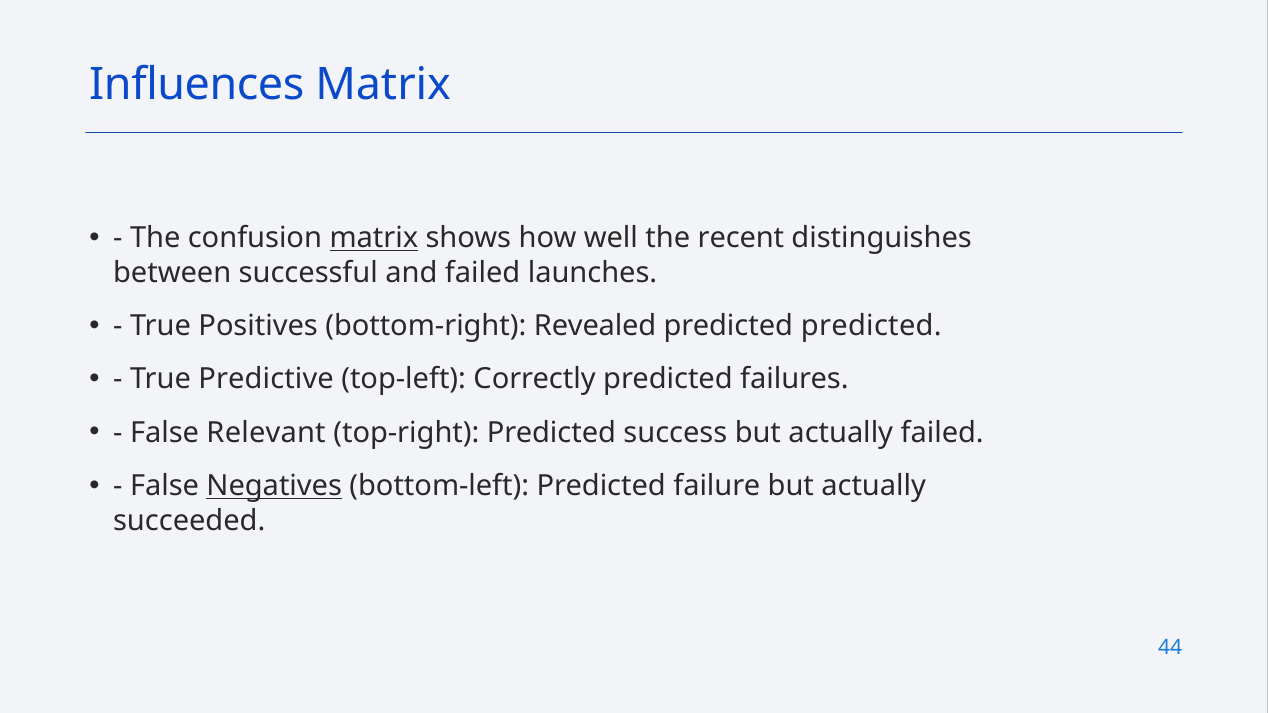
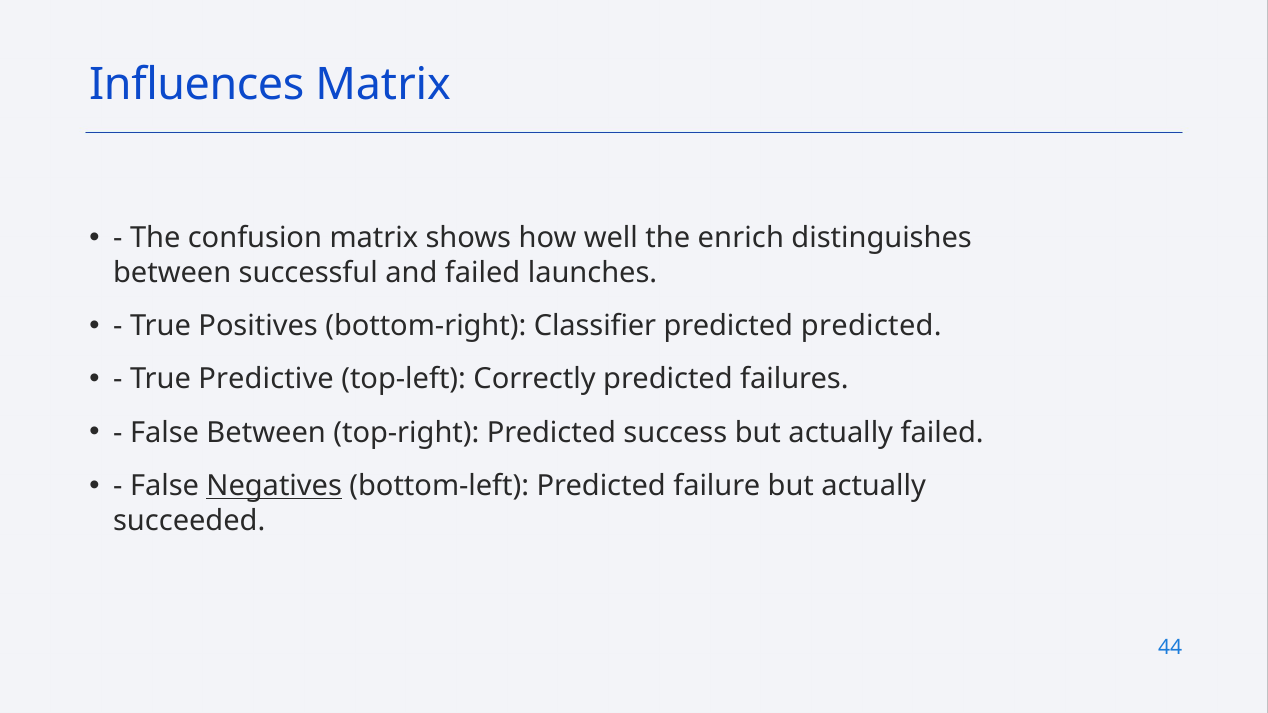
matrix at (374, 238) underline: present -> none
recent: recent -> enrich
Revealed: Revealed -> Classifier
False Relevant: Relevant -> Between
